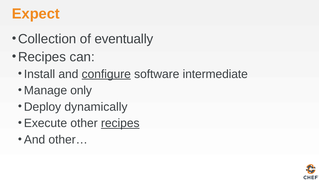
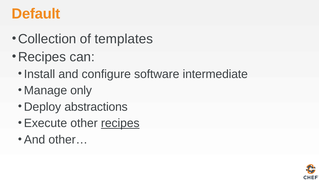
Expect: Expect -> Default
eventually: eventually -> templates
configure underline: present -> none
dynamically: dynamically -> abstractions
